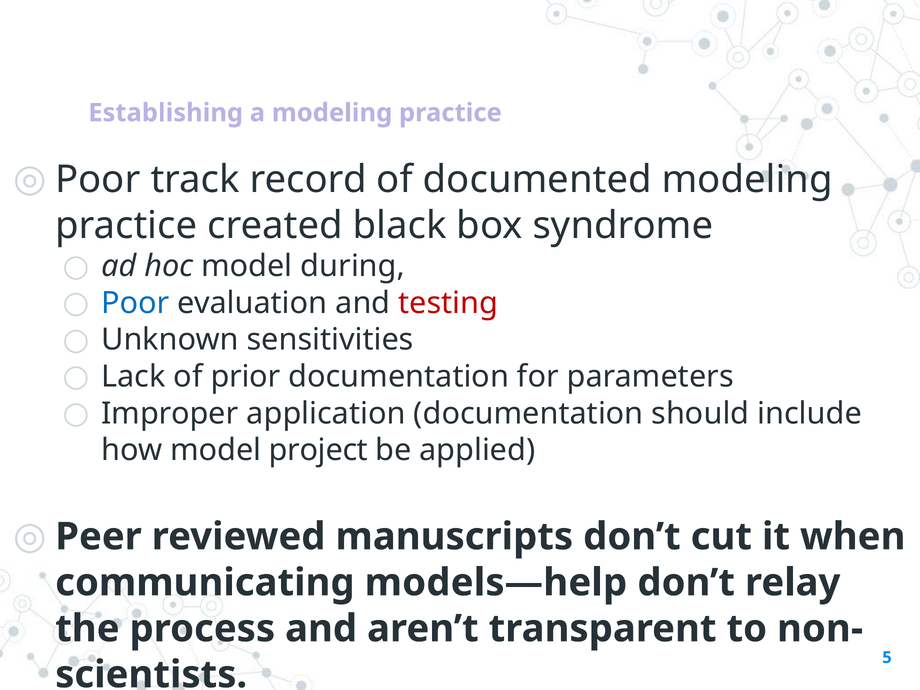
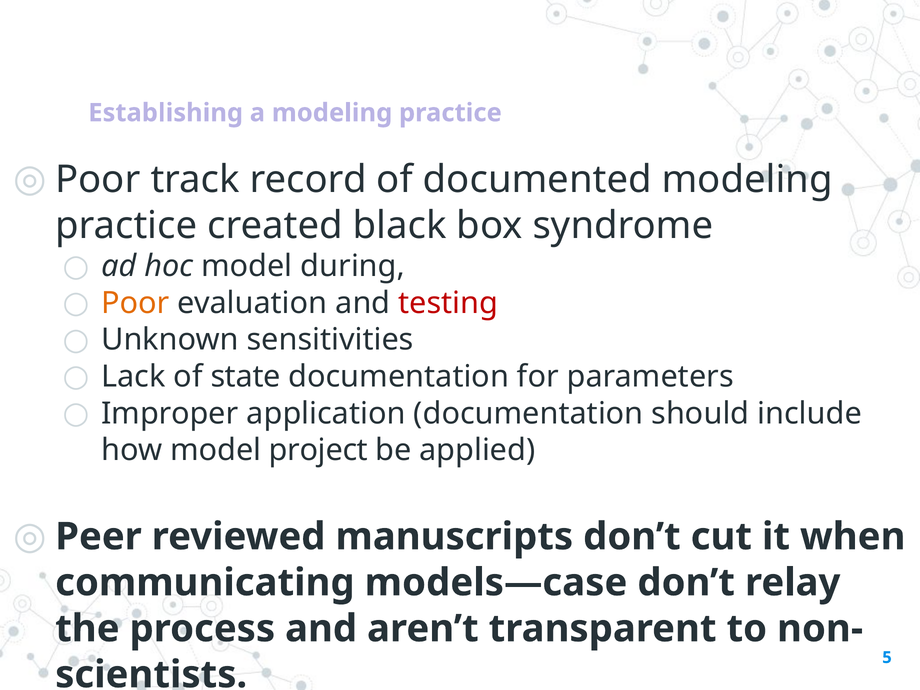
Poor at (135, 303) colour: blue -> orange
prior: prior -> state
models—help: models—help -> models—case
